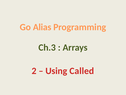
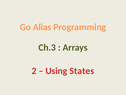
Called: Called -> States
